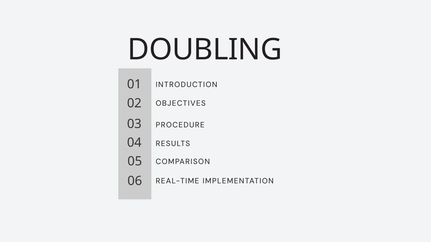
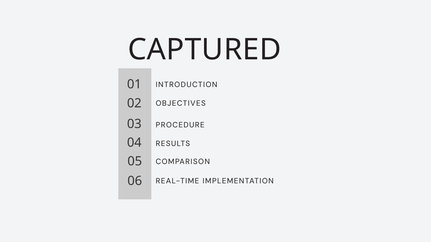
DOUBLING: DOUBLING -> CAPTURED
